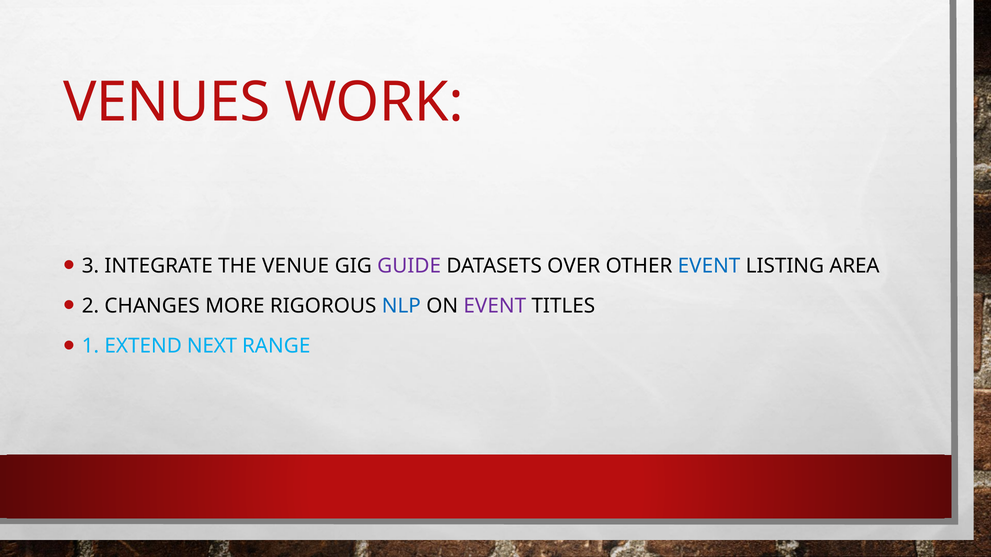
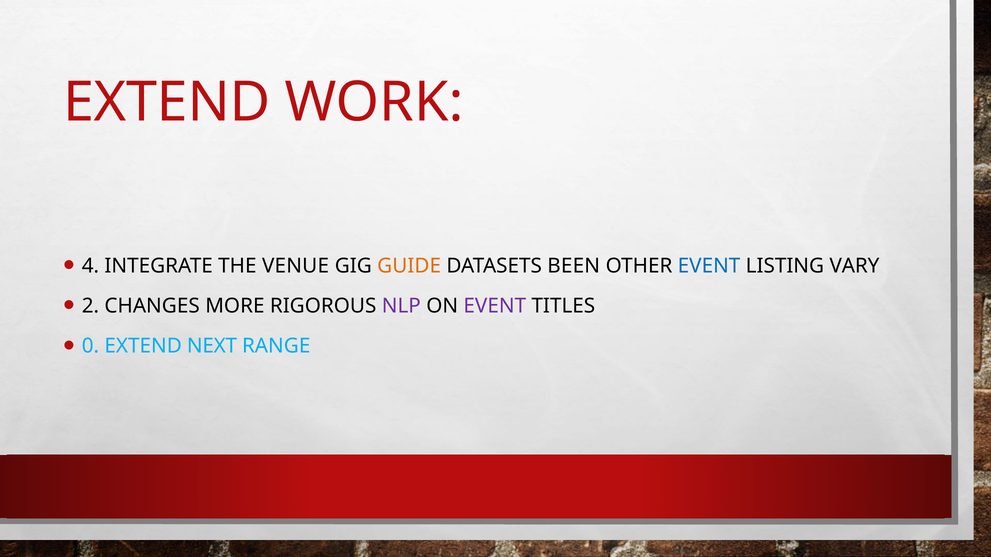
VENUES at (167, 102): VENUES -> EXTEND
3: 3 -> 4
GUIDE colour: purple -> orange
OVER: OVER -> BEEN
AREA: AREA -> VARY
NLP colour: blue -> purple
1: 1 -> 0
